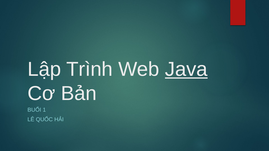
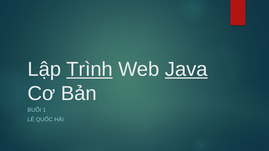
Trình underline: none -> present
